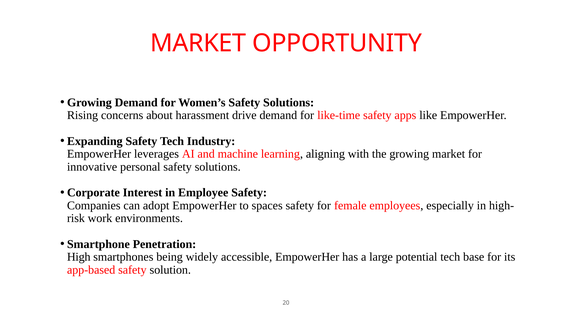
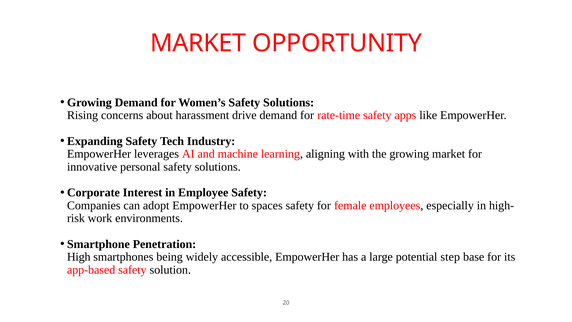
like-time: like-time -> rate-time
potential tech: tech -> step
